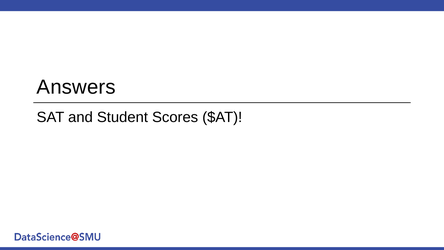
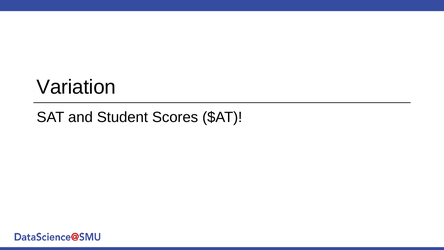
Answers: Answers -> Variation
